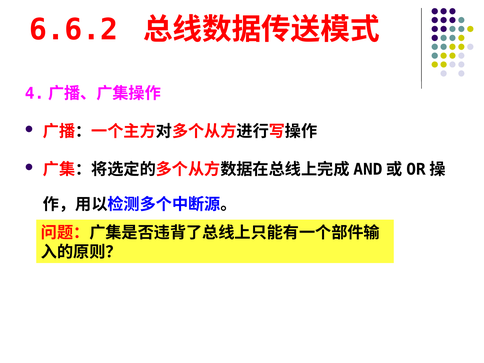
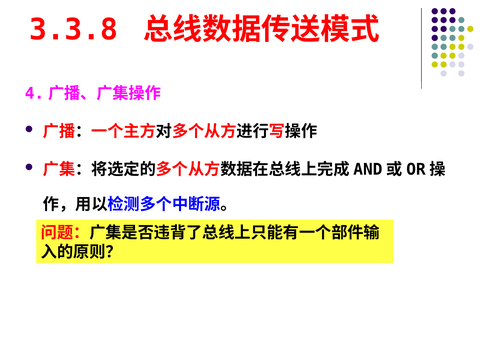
6.6.2: 6.6.2 -> 3.3.8
